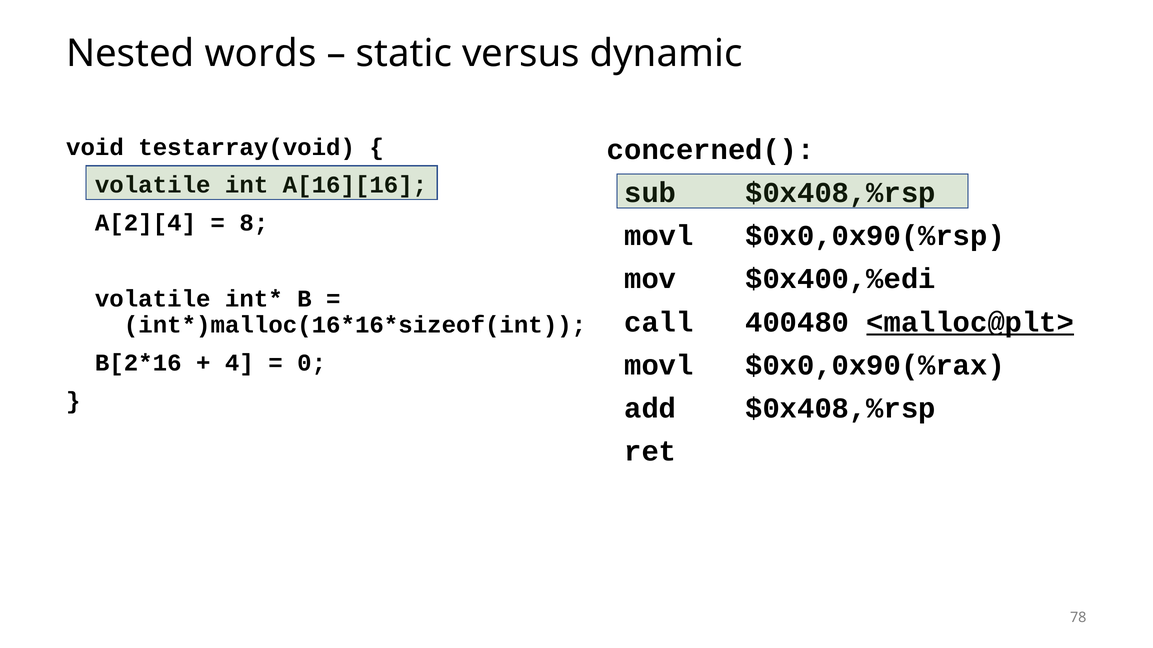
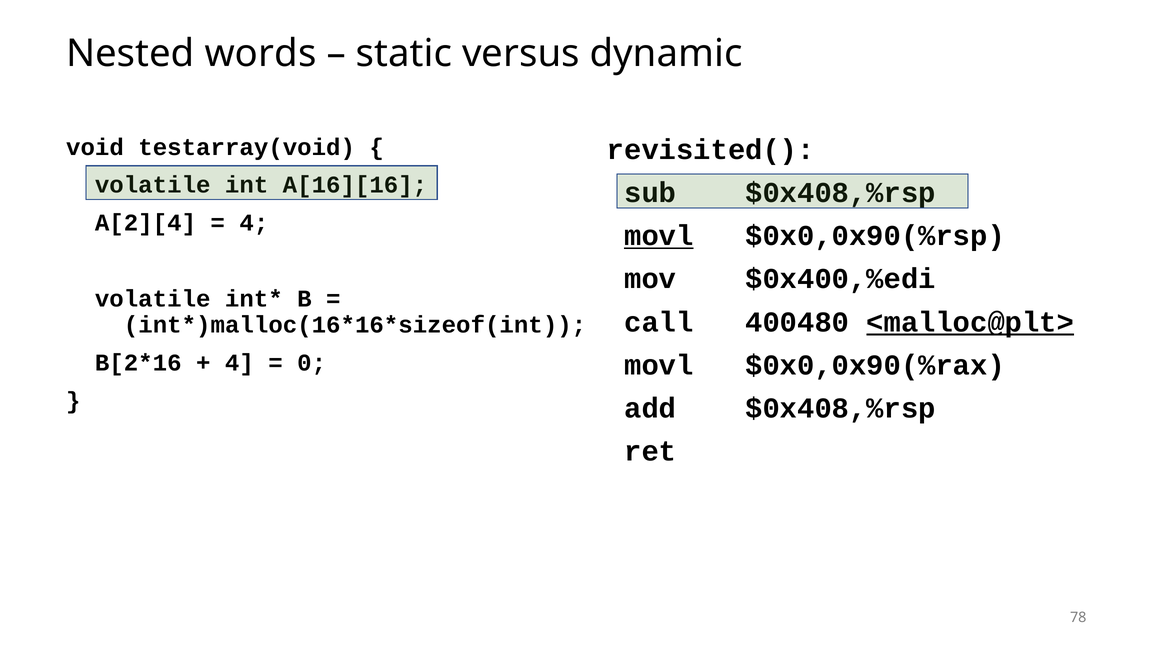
concerned(: concerned( -> revisited(
8 at (254, 223): 8 -> 4
movl at (659, 236) underline: none -> present
